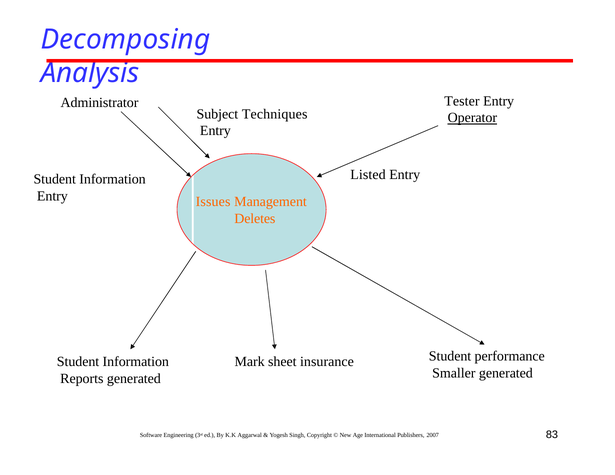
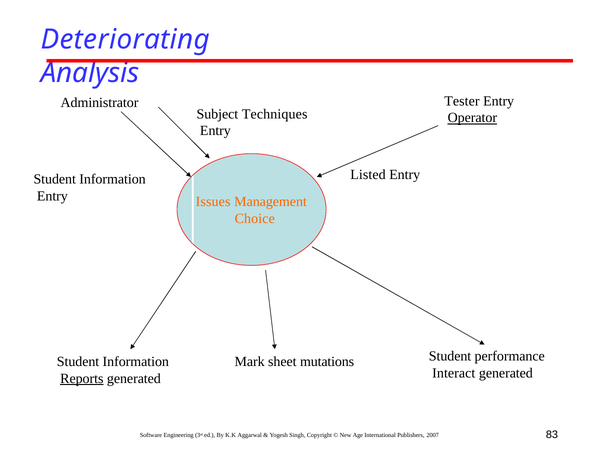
Decomposing: Decomposing -> Deteriorating
Deletes: Deletes -> Choice
insurance: insurance -> mutations
Smaller: Smaller -> Interact
Reports underline: none -> present
